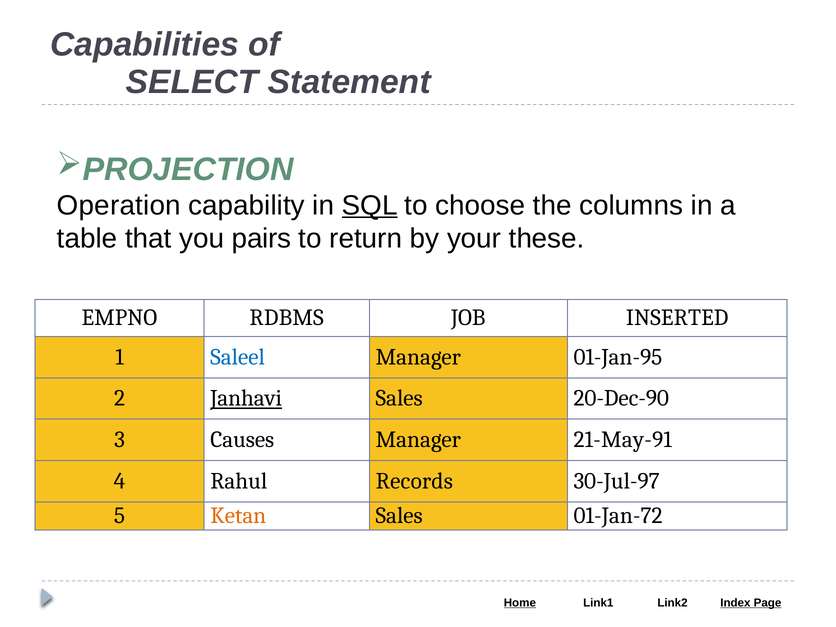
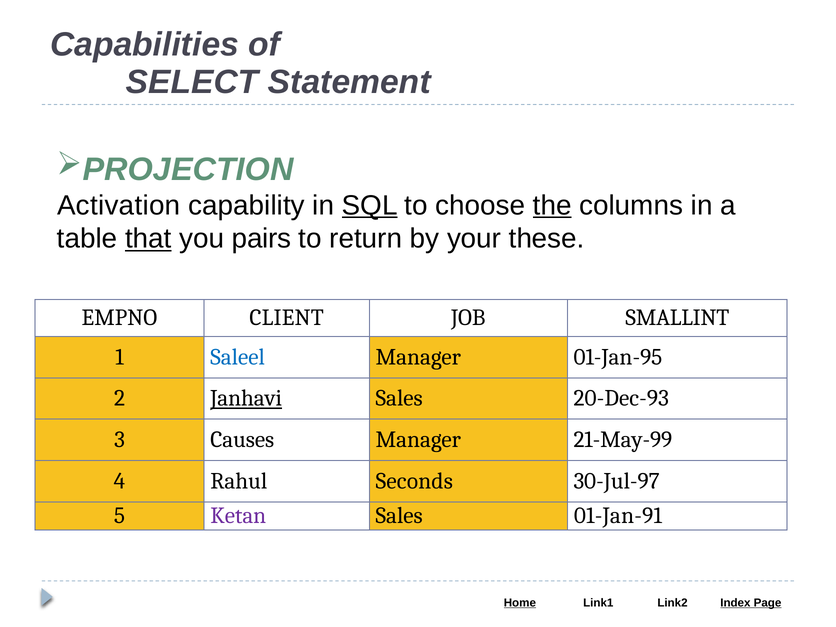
Operation: Operation -> Activation
the underline: none -> present
that underline: none -> present
RDBMS: RDBMS -> CLIENT
INSERTED: INSERTED -> SMALLINT
20-Dec-90: 20-Dec-90 -> 20-Dec-93
21-May-91: 21-May-91 -> 21-May-99
Records: Records -> Seconds
Ketan colour: orange -> purple
01-Jan-72: 01-Jan-72 -> 01-Jan-91
